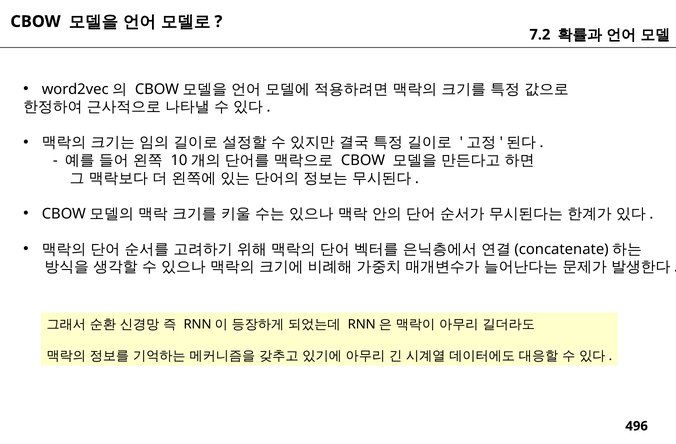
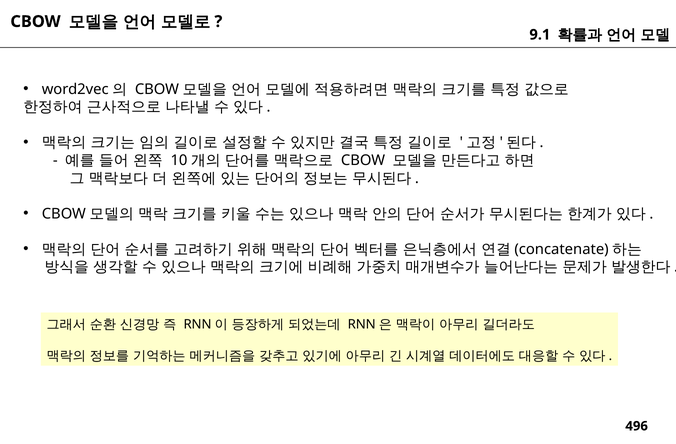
7.2: 7.2 -> 9.1
